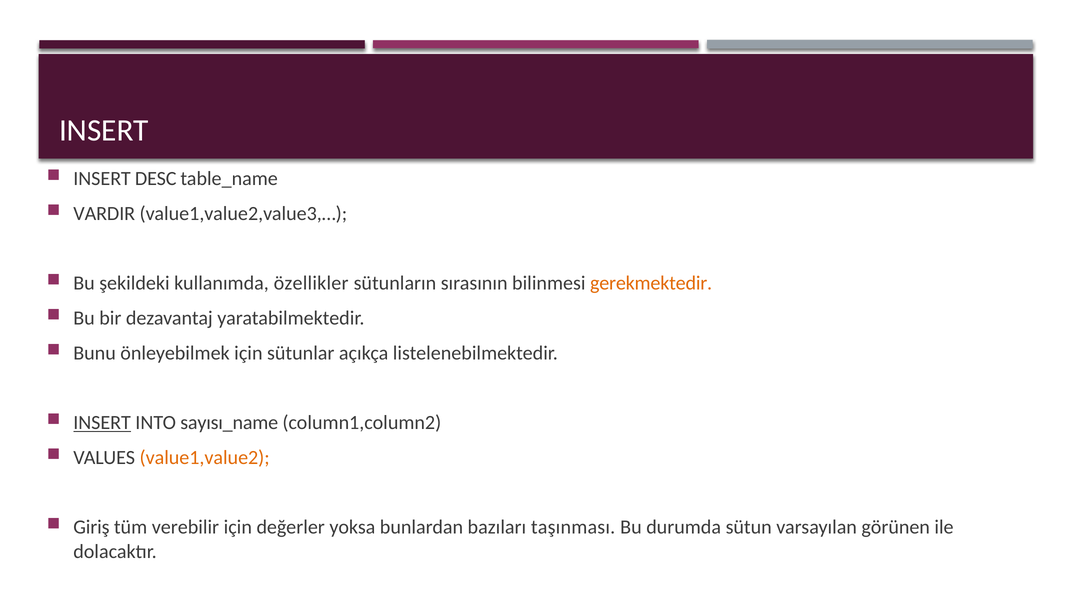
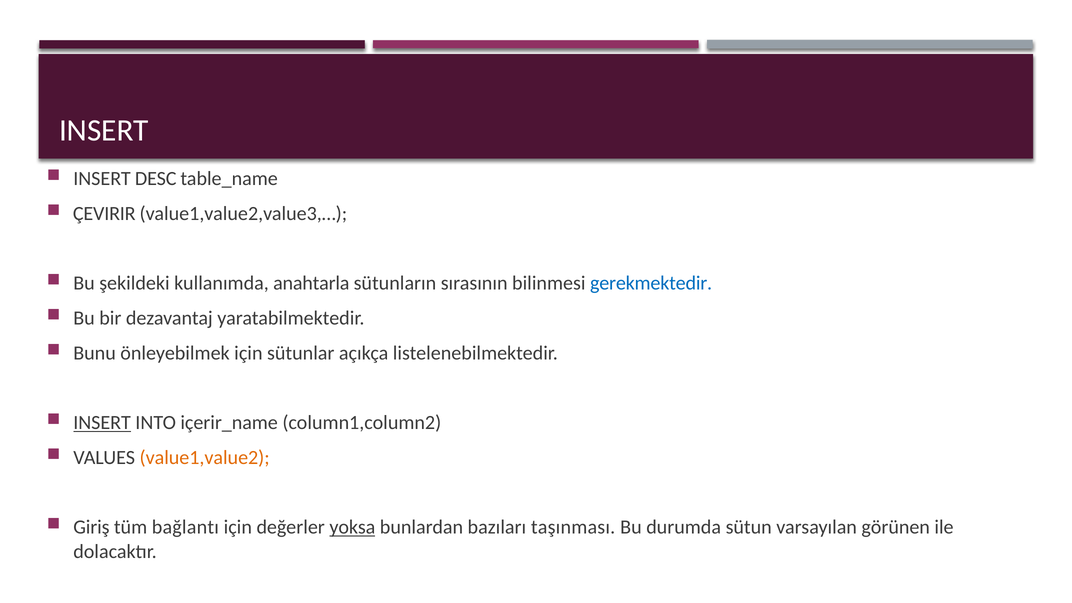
VARDIR: VARDIR -> ÇEVIRIR
özellikler: özellikler -> anahtarla
gerekmektedir colour: orange -> blue
sayısı_name: sayısı_name -> içerir_name
verebilir: verebilir -> bağlantı
yoksa underline: none -> present
